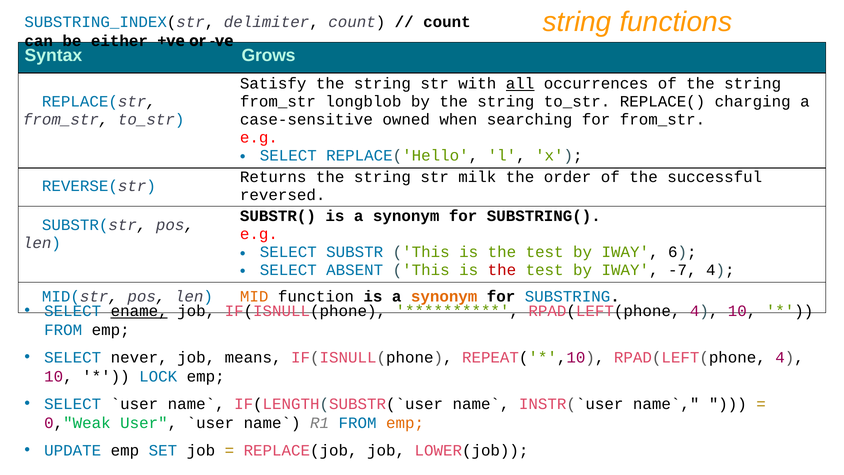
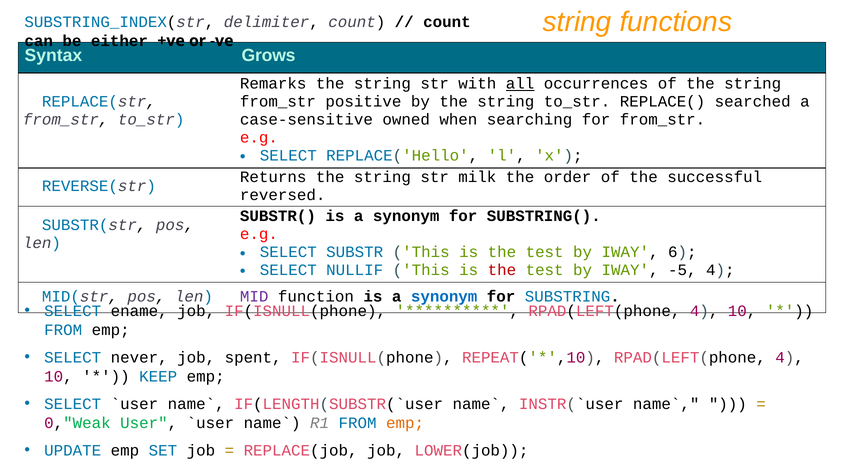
Satisfy: Satisfy -> Remarks
longblob: longblob -> positive
charging: charging -> searched
ABSENT: ABSENT -> NULLIF
-7: -7 -> -5
MID colour: orange -> purple
synonym at (444, 296) colour: orange -> blue
ename underline: present -> none
means: means -> spent
LOCK: LOCK -> KEEP
